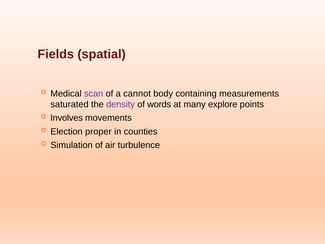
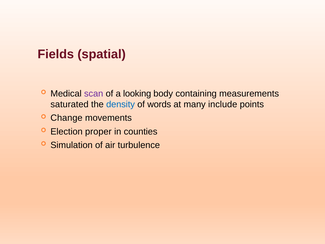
cannot: cannot -> looking
density colour: purple -> blue
explore: explore -> include
Involves: Involves -> Change
